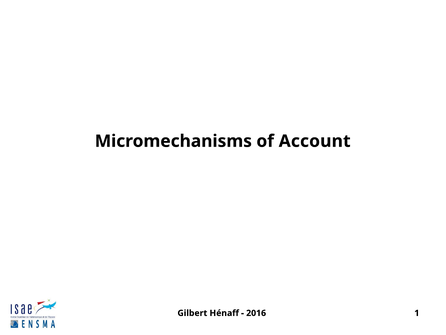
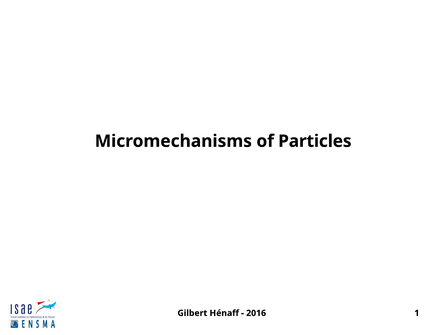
Account: Account -> Particles
